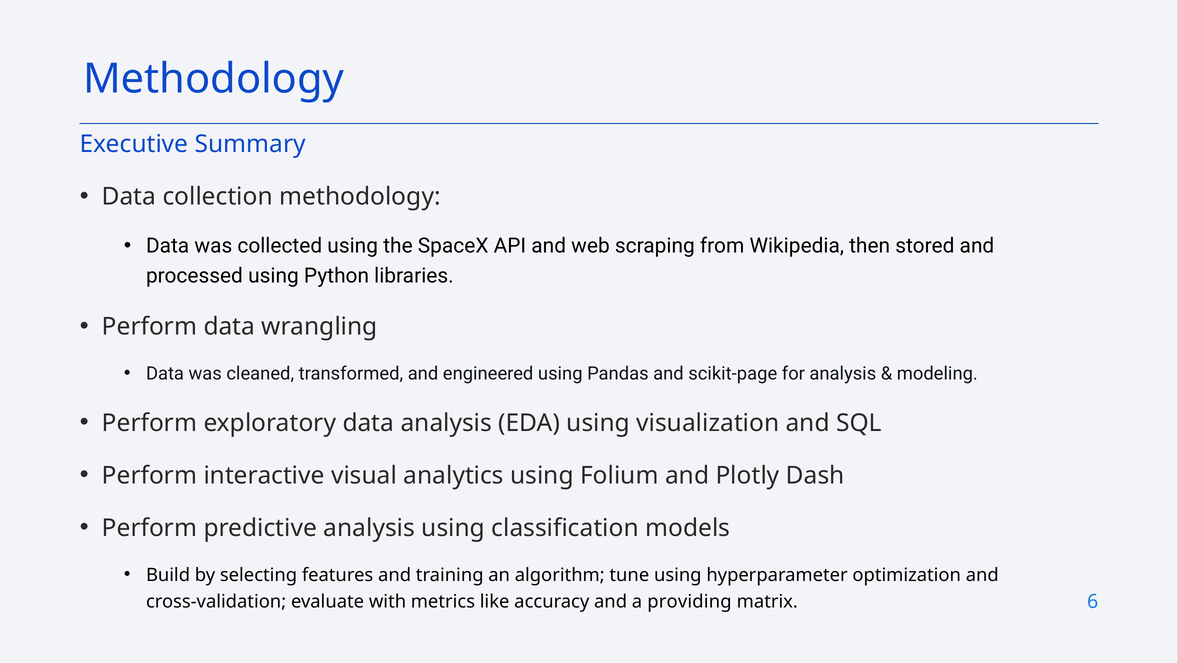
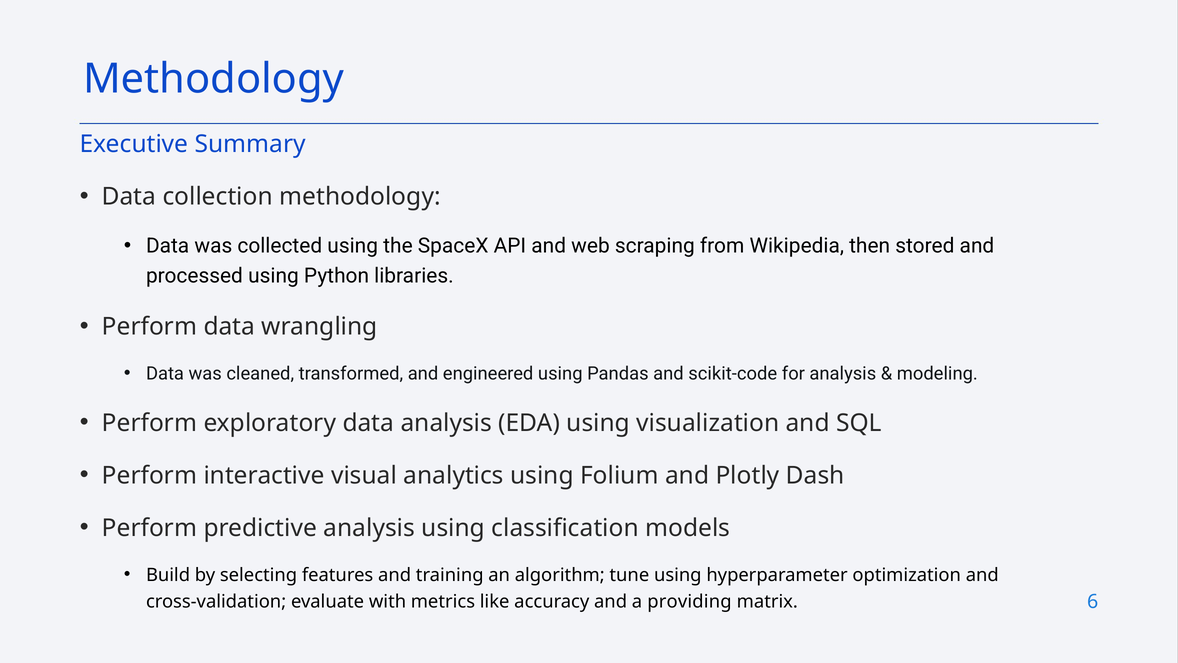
scikit-page: scikit-page -> scikit-code
